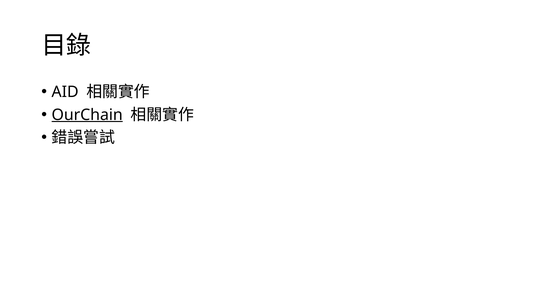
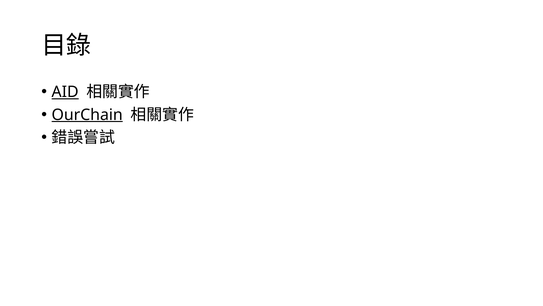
AID underline: none -> present
